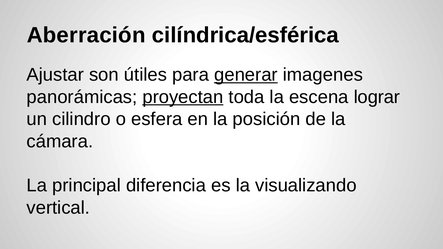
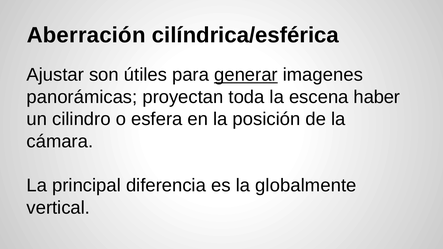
proyectan underline: present -> none
lograr: lograr -> haber
visualizando: visualizando -> globalmente
